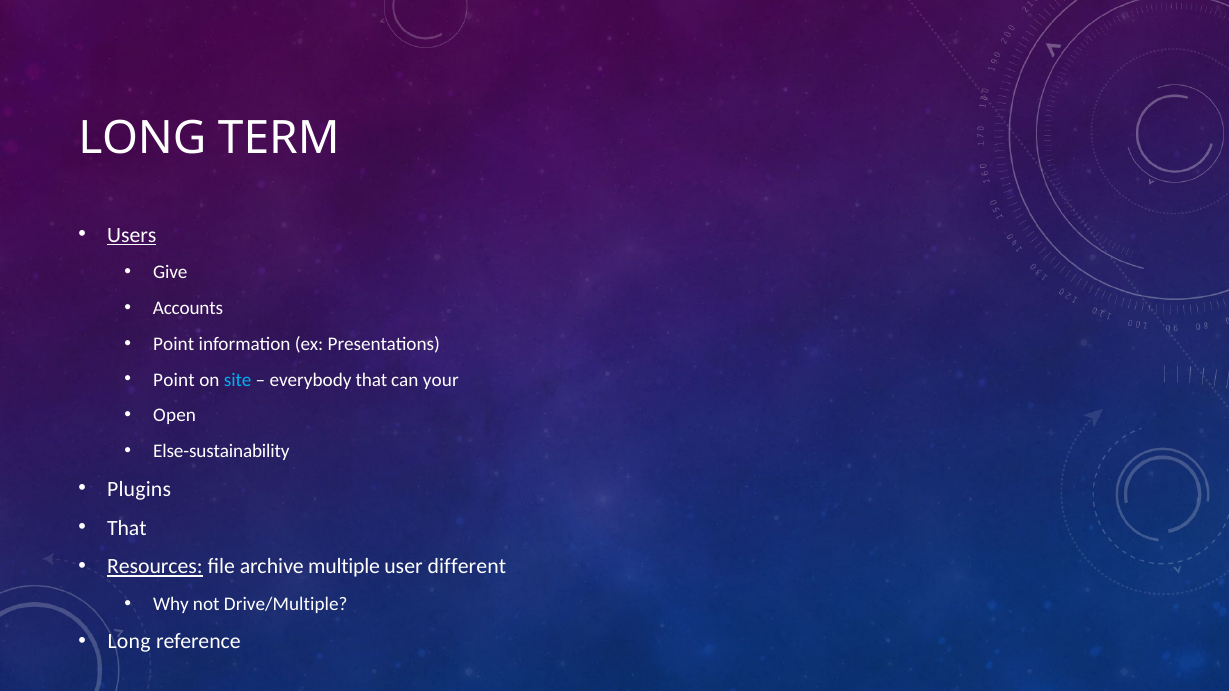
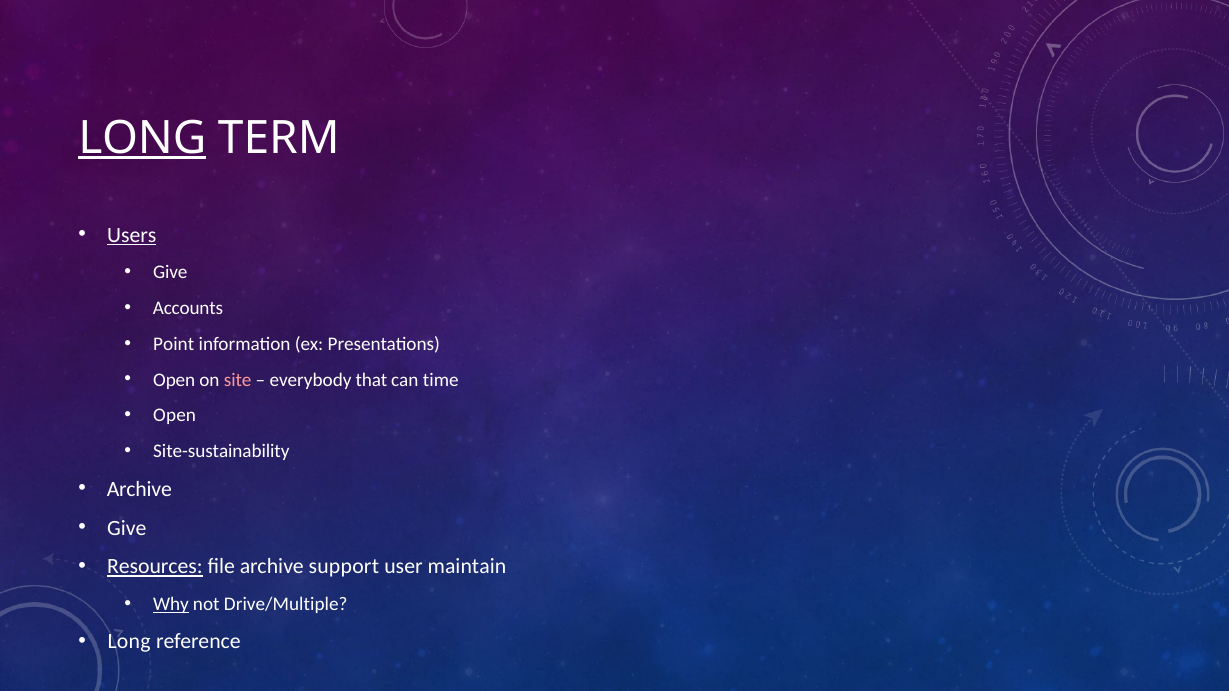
LONG at (142, 138) underline: none -> present
Point at (174, 380): Point -> Open
site colour: light blue -> pink
your: your -> time
Else-sustainability: Else-sustainability -> Site-sustainability
Plugins at (139, 489): Plugins -> Archive
That at (127, 528): That -> Give
multiple: multiple -> support
different: different -> maintain
Why underline: none -> present
